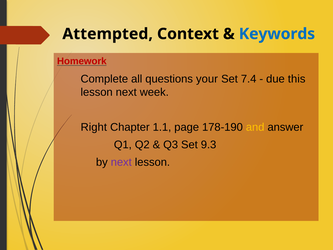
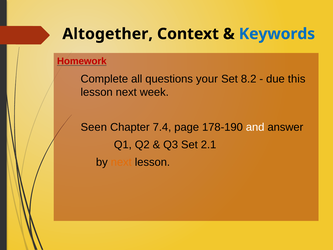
Attempted: Attempted -> Altogether
7.4: 7.4 -> 8.2
Right: Right -> Seen
1.1: 1.1 -> 7.4
and colour: yellow -> white
9.3: 9.3 -> 2.1
next at (121, 162) colour: purple -> orange
